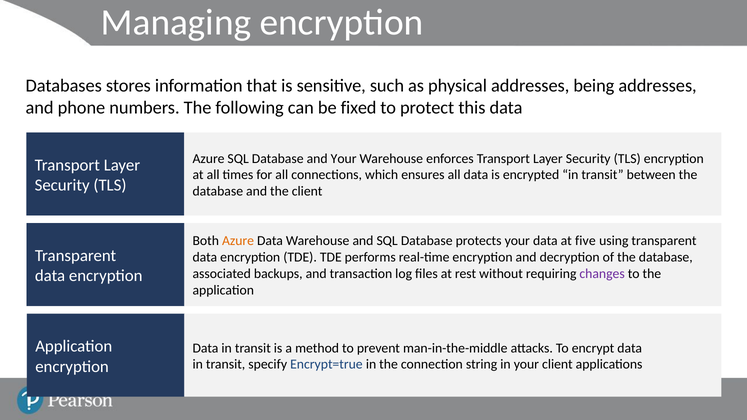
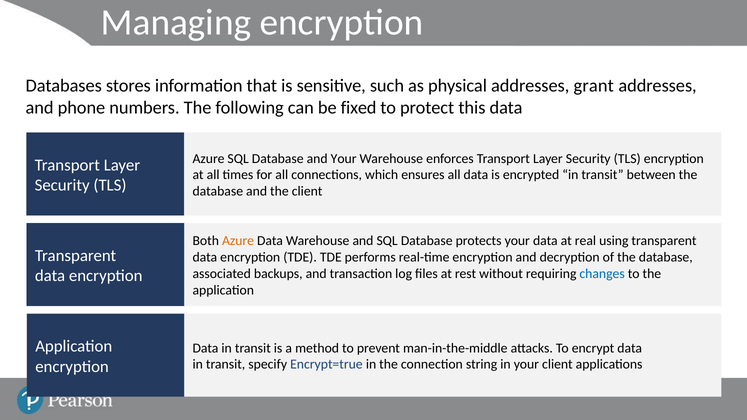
being: being -> grant
five: five -> real
changes colour: purple -> blue
